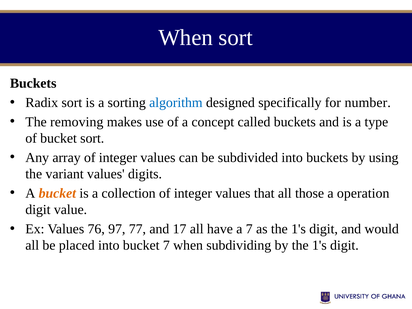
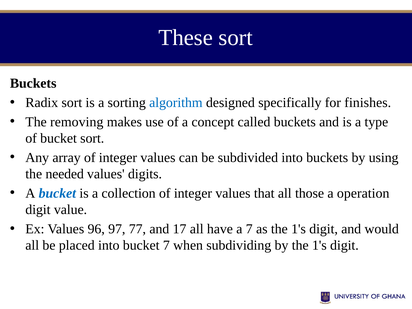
When at (186, 38): When -> These
number: number -> finishes
variant: variant -> needed
bucket at (57, 193) colour: orange -> blue
76: 76 -> 96
